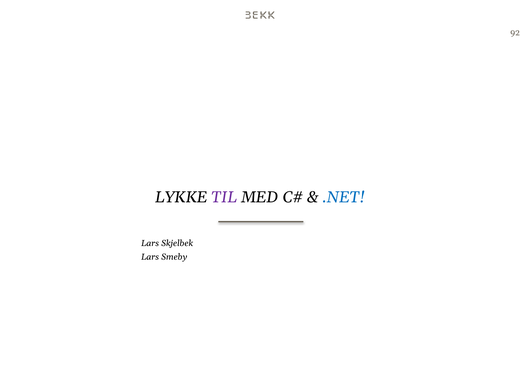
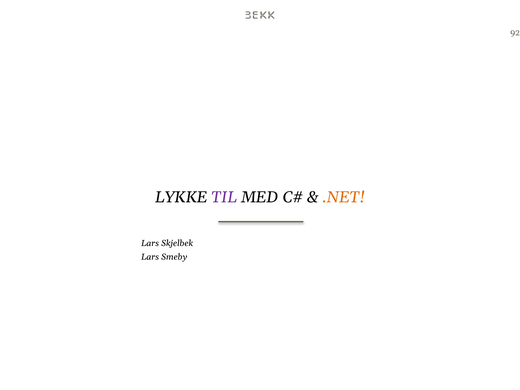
.NET colour: blue -> orange
